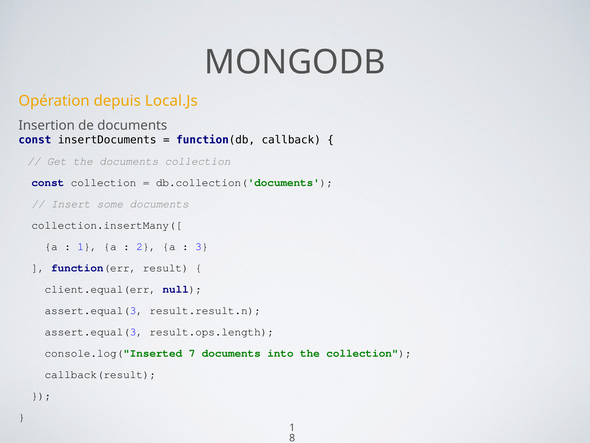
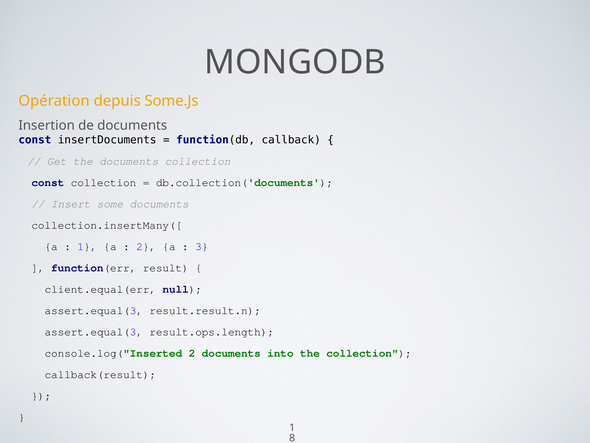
Local.Js: Local.Js -> Some.Js
console.log("Inserted 7: 7 -> 2
